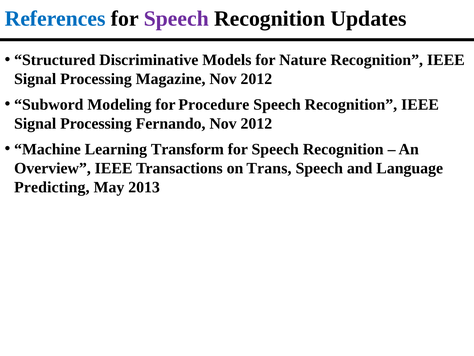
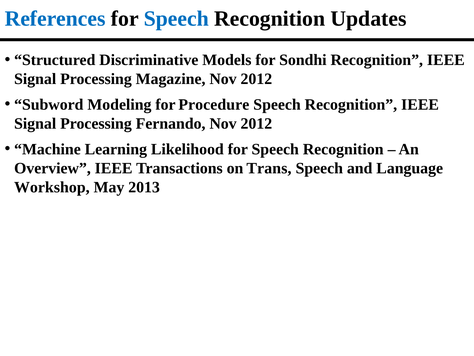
Speech at (176, 19) colour: purple -> blue
Nature: Nature -> Sondhi
Transform: Transform -> Likelihood
Predicting: Predicting -> Workshop
